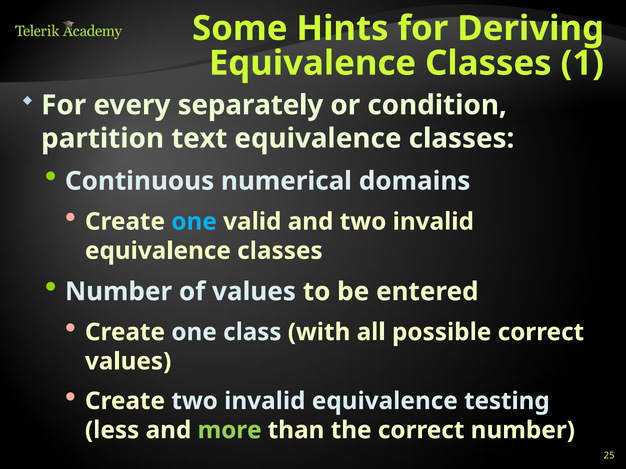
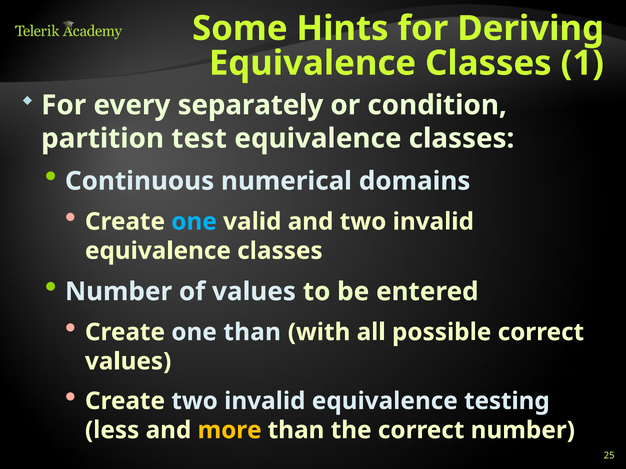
text: text -> test
one class: class -> than
more colour: light green -> yellow
